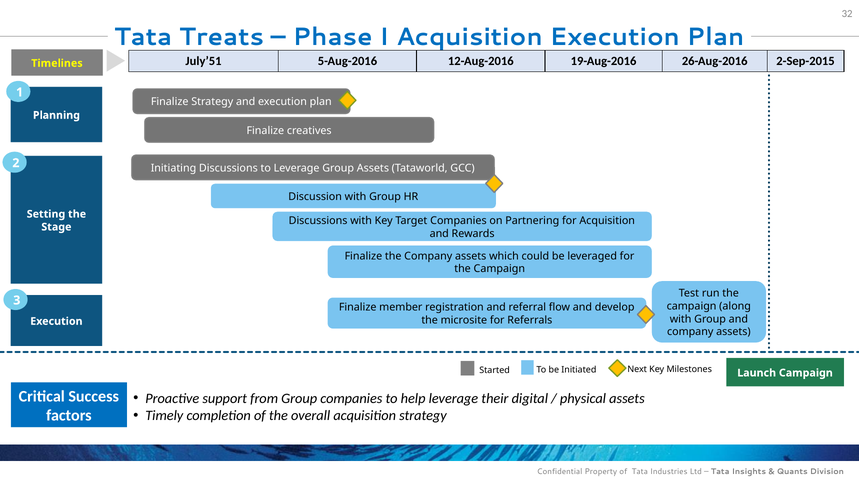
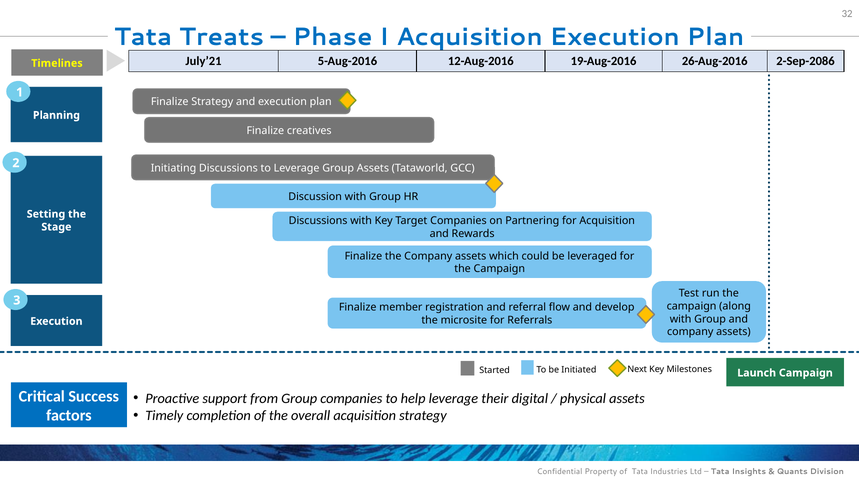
July’51: July’51 -> July’21
2-Sep-2015: 2-Sep-2015 -> 2-Sep-2086
